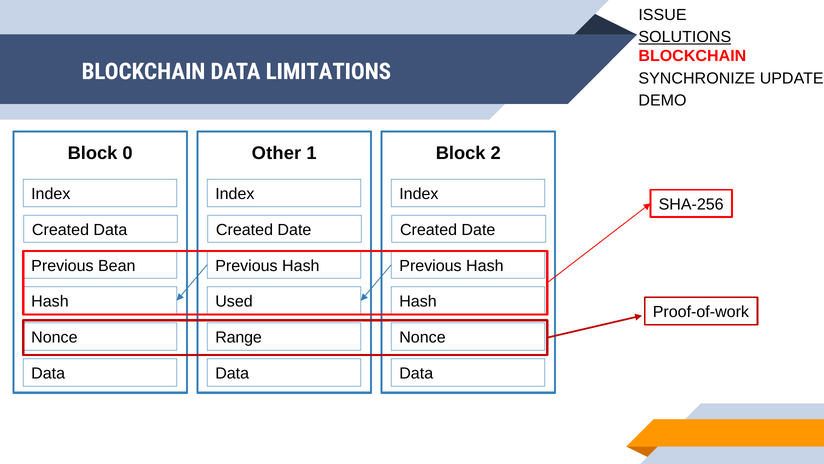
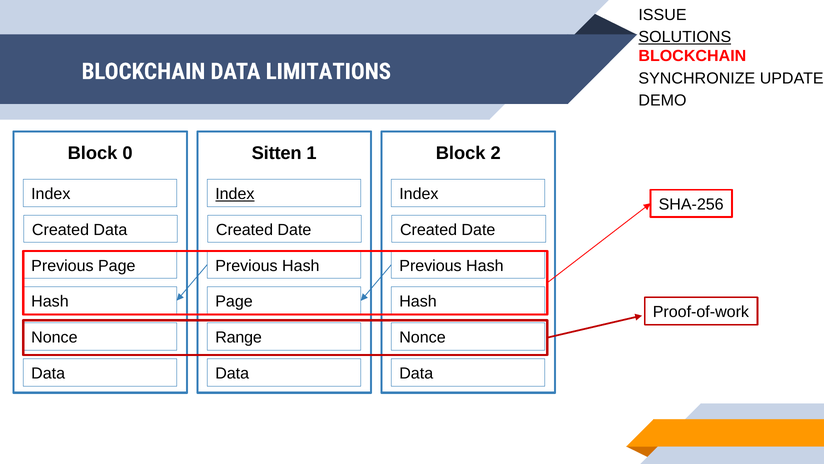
Other: Other -> Sitten
Index at (235, 194) underline: none -> present
Previous Bean: Bean -> Page
Used at (234, 301): Used -> Page
